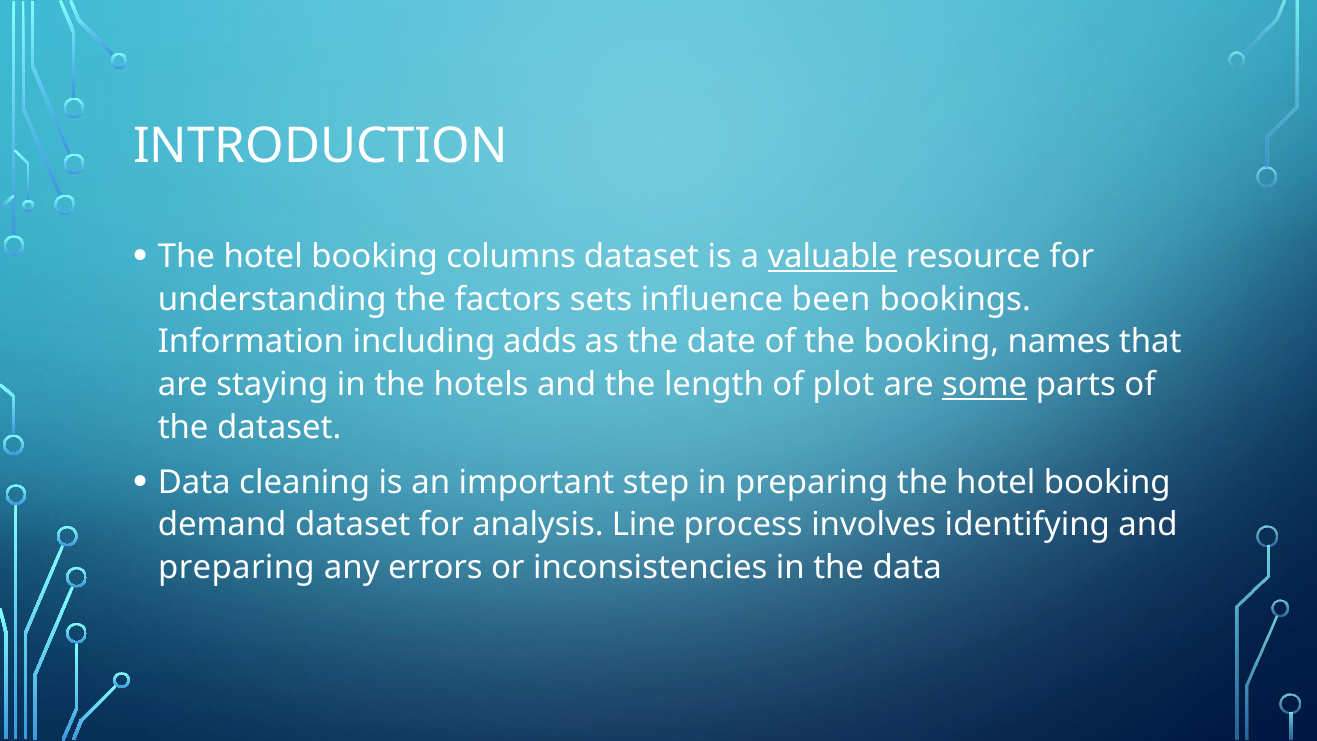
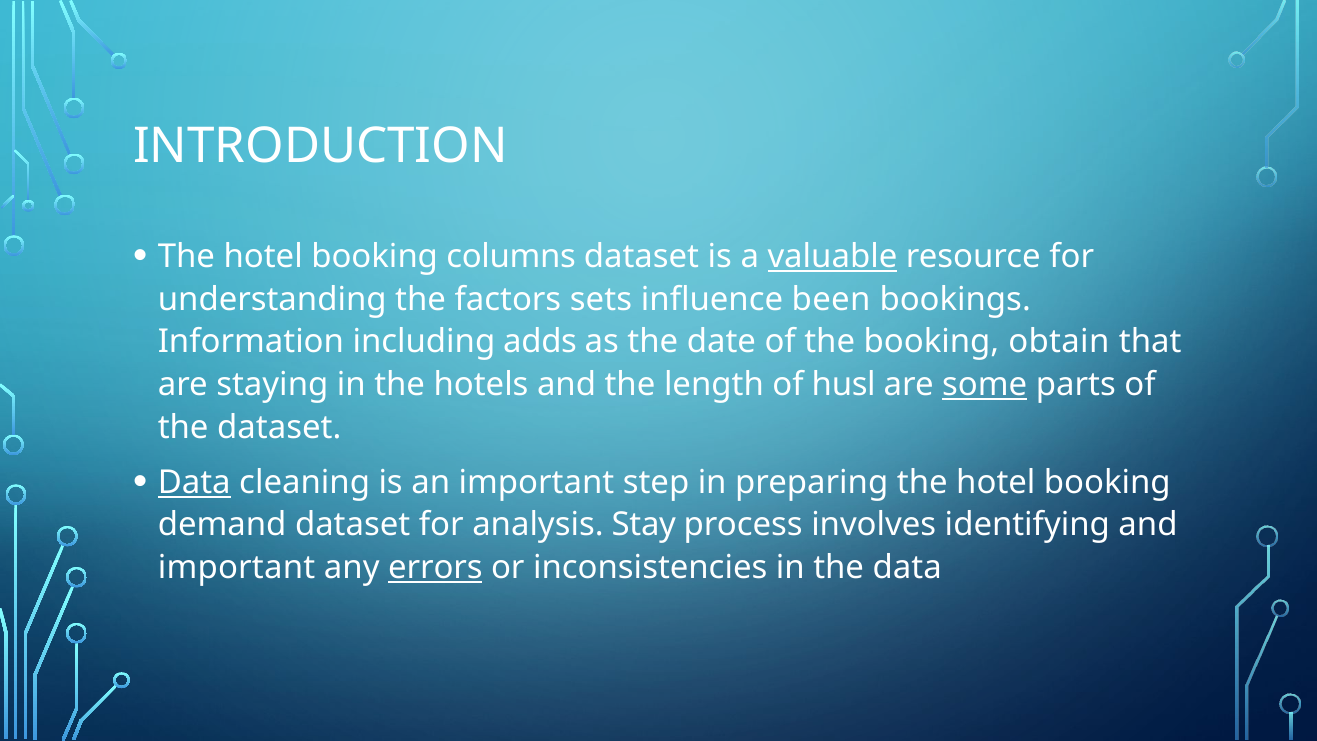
names: names -> obtain
plot: plot -> husl
Data at (194, 482) underline: none -> present
Line: Line -> Stay
preparing at (236, 568): preparing -> important
errors underline: none -> present
